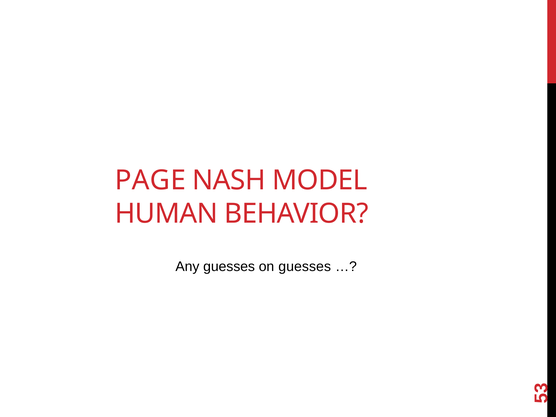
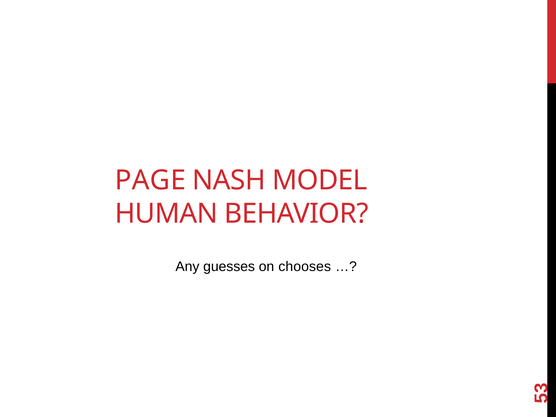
on guesses: guesses -> chooses
